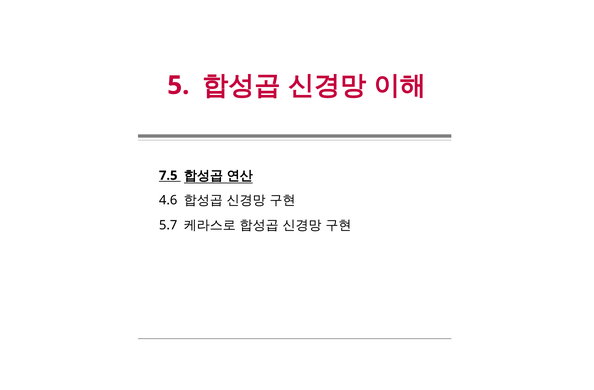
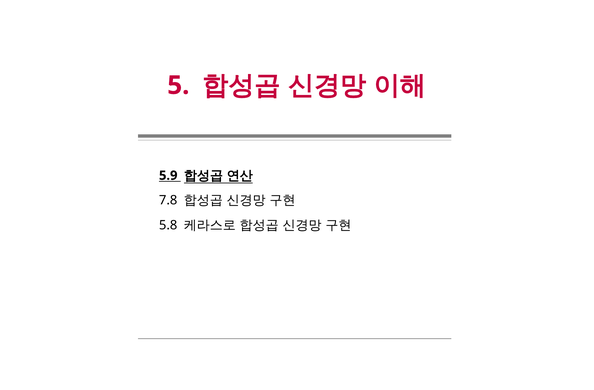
7.5: 7.5 -> 5.9
4.6: 4.6 -> 7.8
5.7: 5.7 -> 5.8
